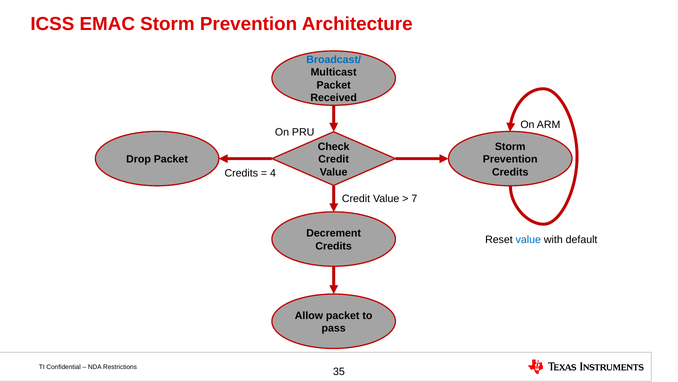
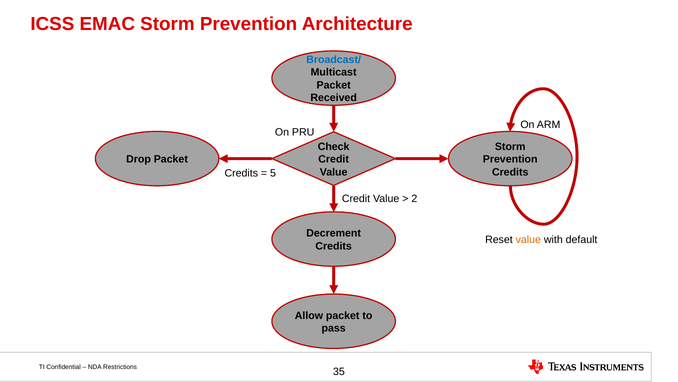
4: 4 -> 5
7: 7 -> 2
value at (528, 239) colour: blue -> orange
